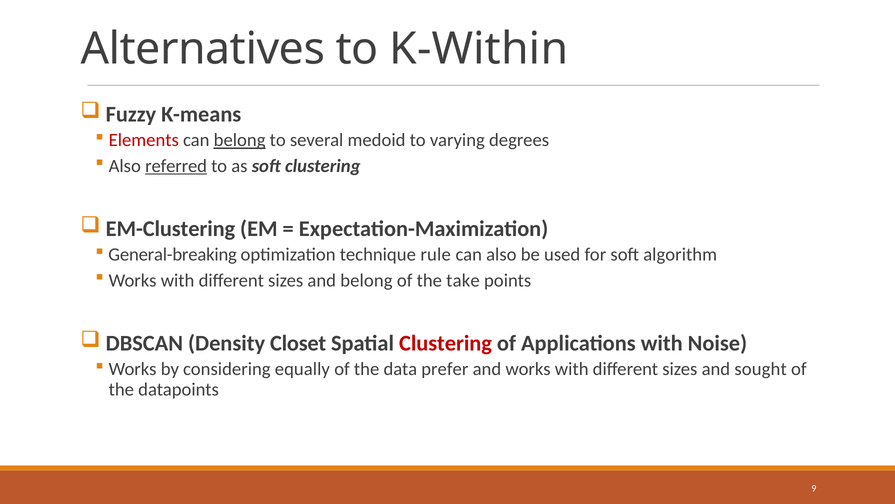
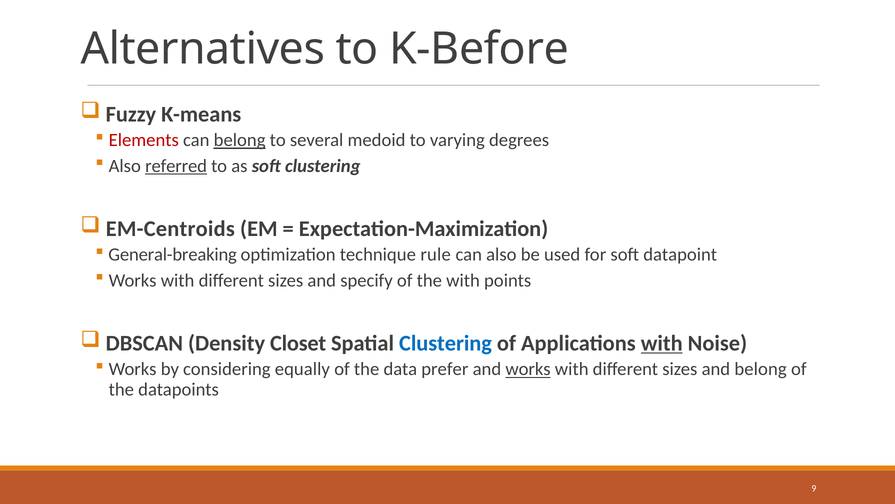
K-Within: K-Within -> K-Before
EM-Clustering: EM-Clustering -> EM-Centroids
algorithm: algorithm -> datapoint
and belong: belong -> specify
the take: take -> with
Clustering at (445, 343) colour: red -> blue
with at (662, 343) underline: none -> present
works at (528, 369) underline: none -> present
and sought: sought -> belong
